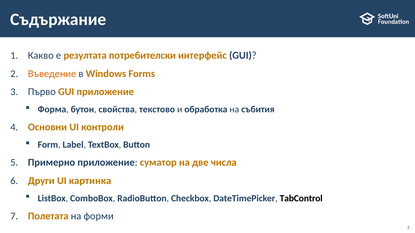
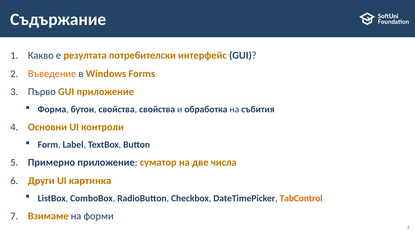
свойства текстово: текстово -> свойства
TabControl colour: black -> orange
Полетата: Полетата -> Взимаме
